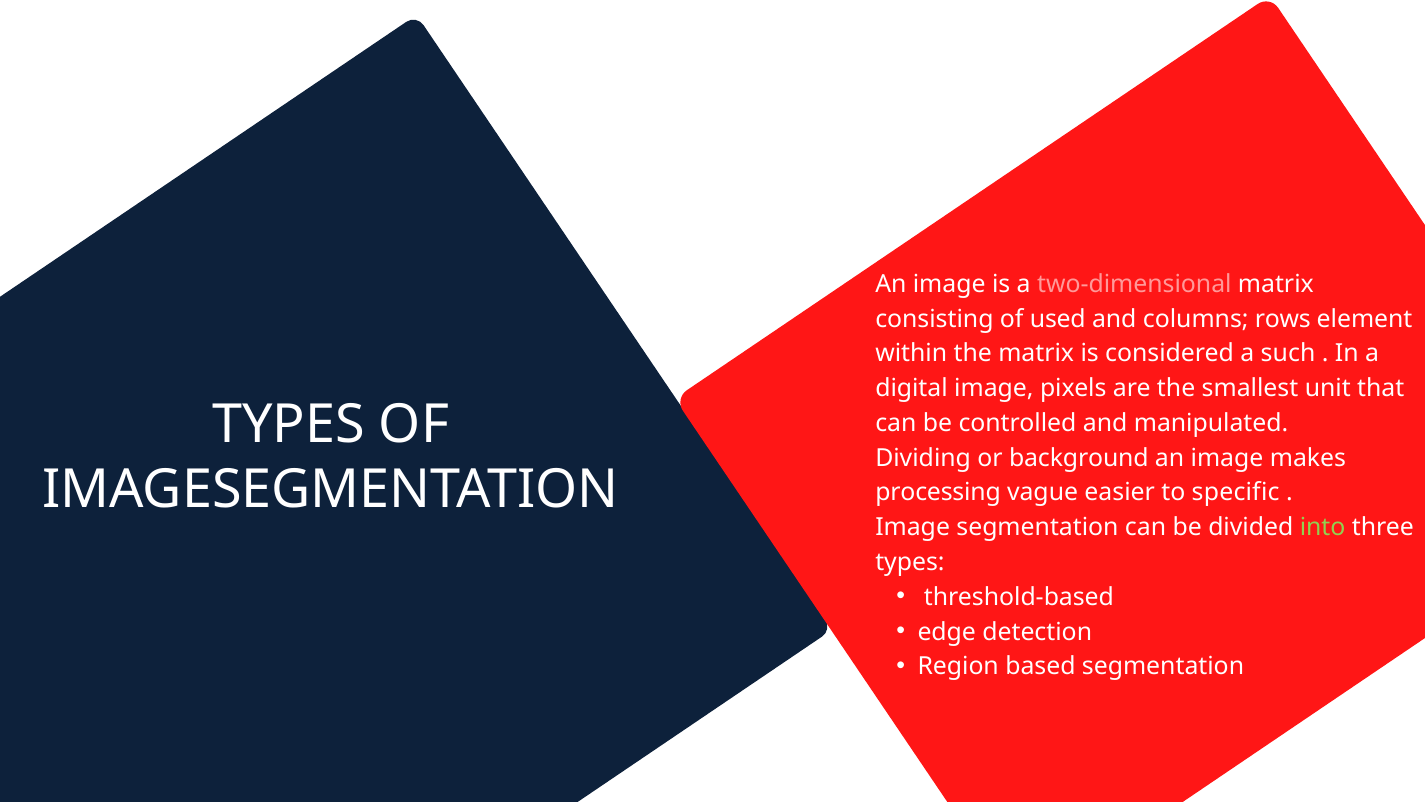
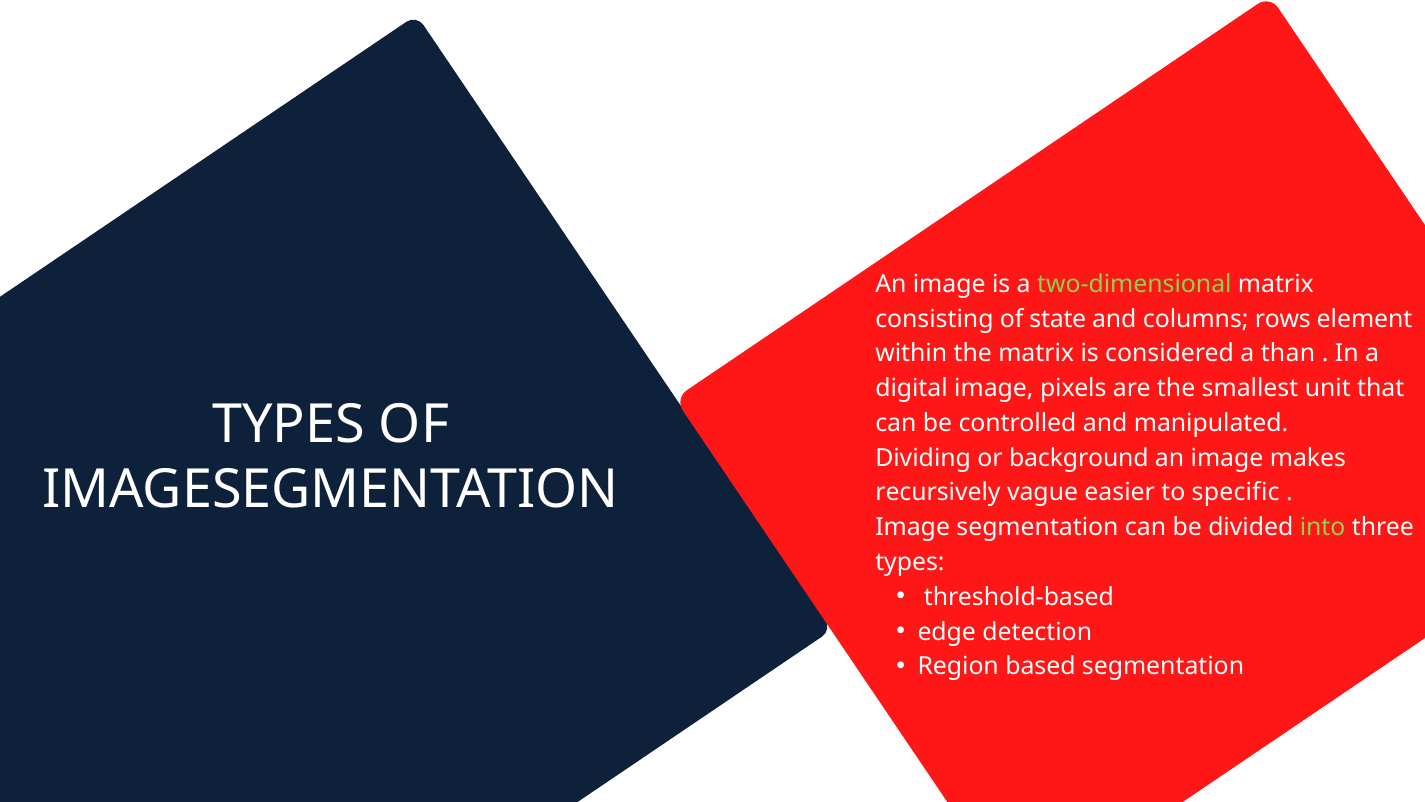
two-dimensional colour: pink -> light green
used: used -> state
such: such -> than
processing: processing -> recursively
